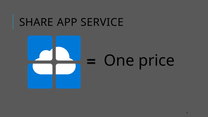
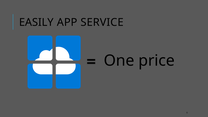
SHARE: SHARE -> EASILY
